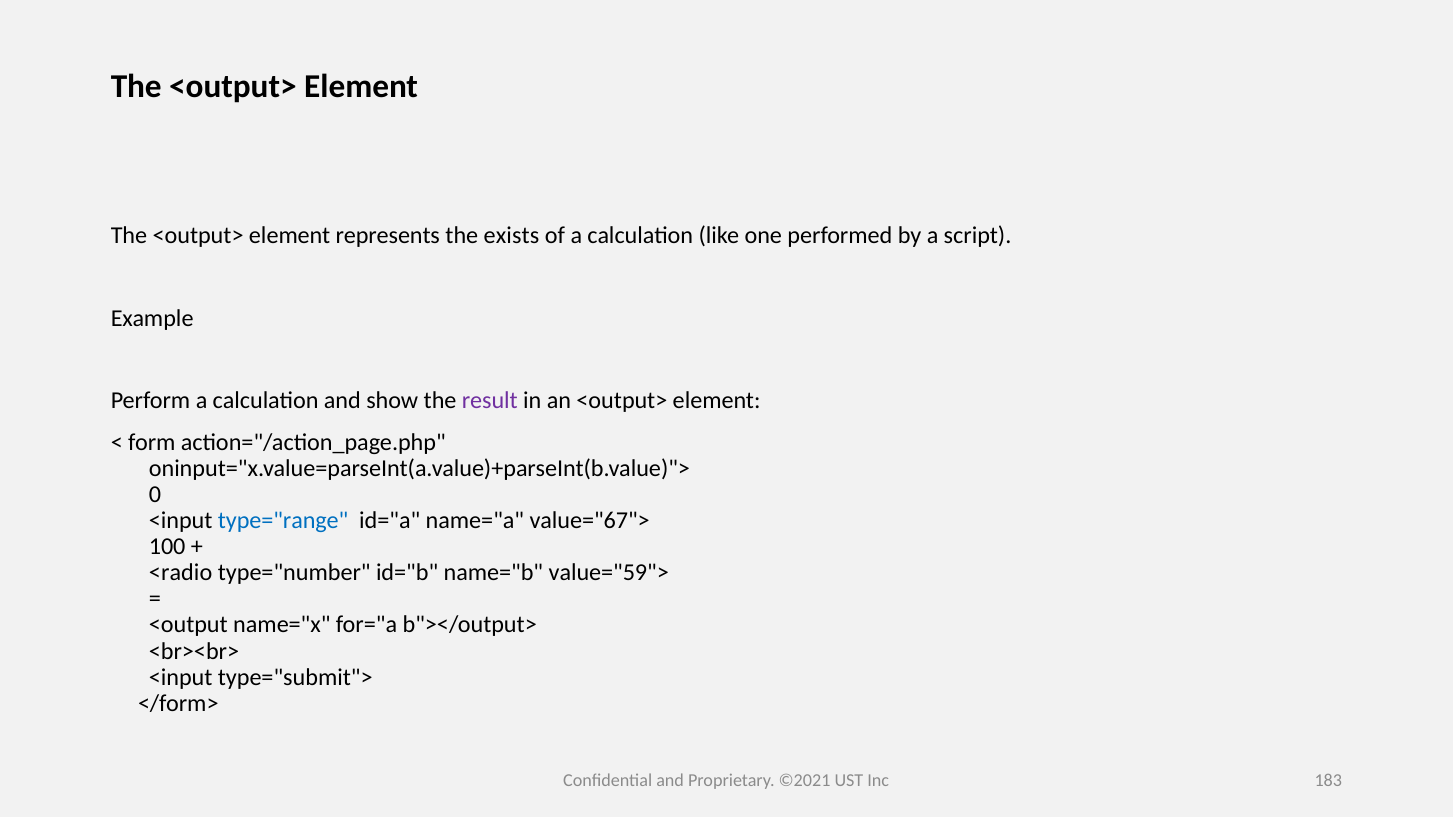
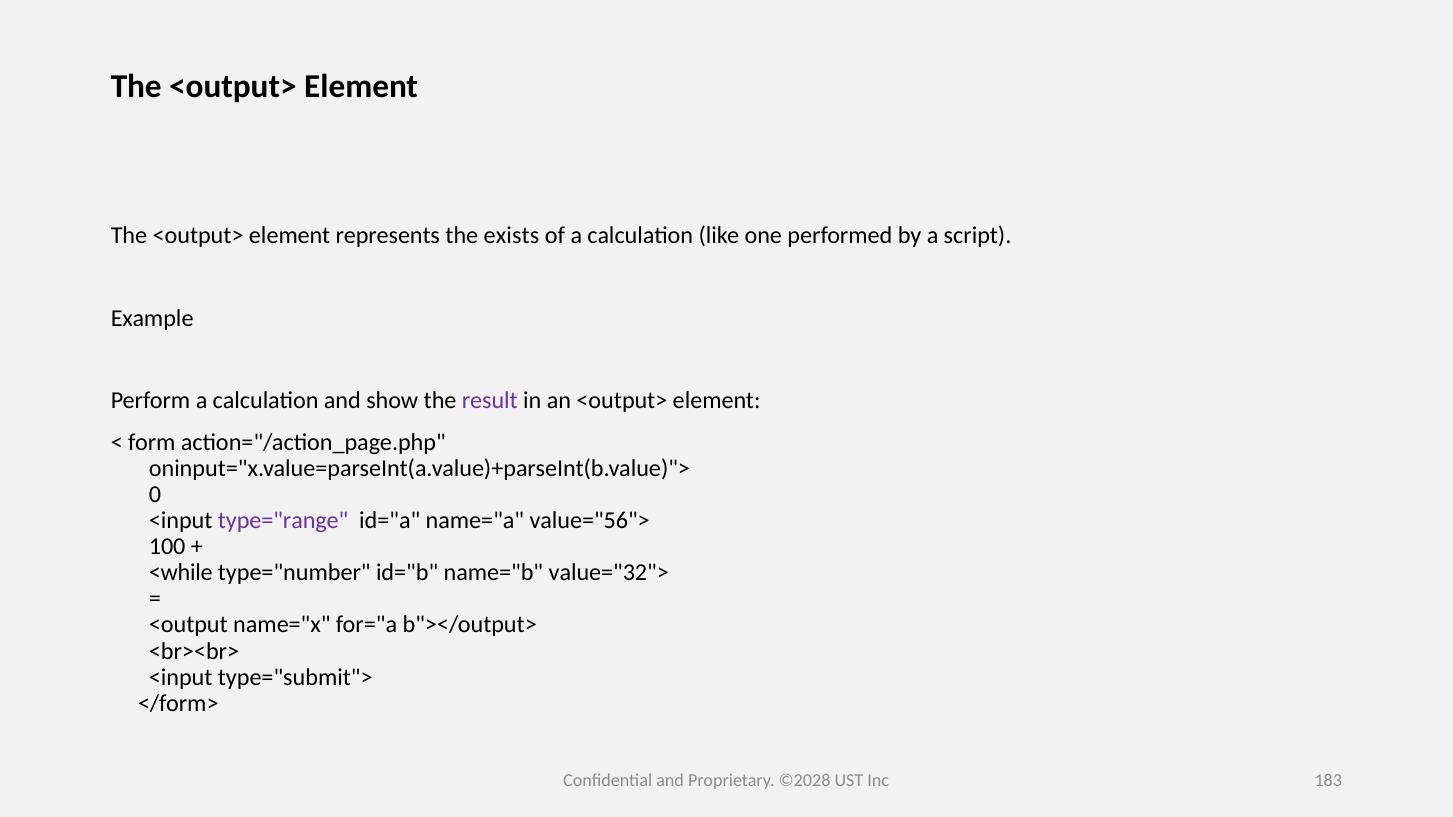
type="range colour: blue -> purple
value="67">: value="67"> -> value="56">
<radio: <radio -> <while
value="59">: value="59"> -> value="32">
©2021: ©2021 -> ©2028
